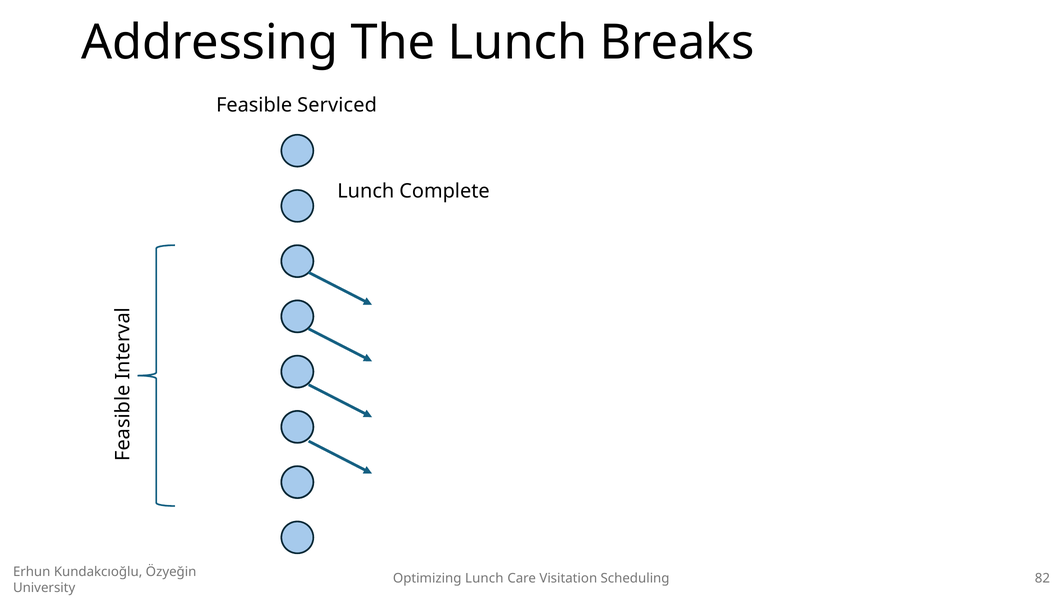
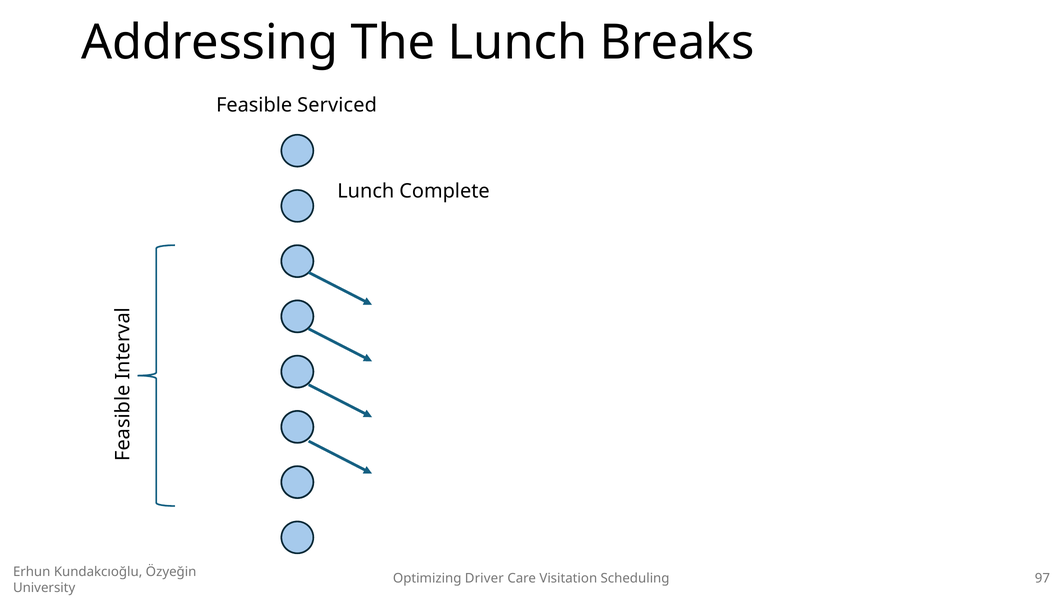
Optimizing Lunch: Lunch -> Driver
82: 82 -> 97
